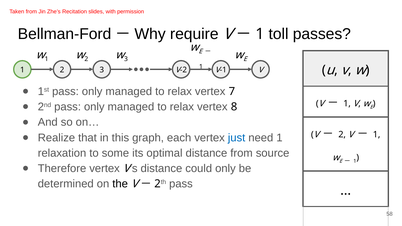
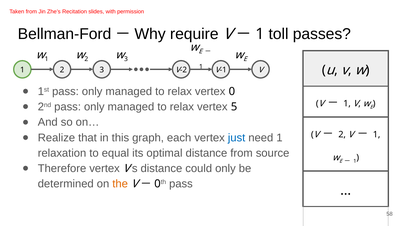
vertex 7: 7 -> 0
8: 8 -> 5
some: some -> equal
the colour: black -> orange
2 at (158, 184): 2 -> 0
